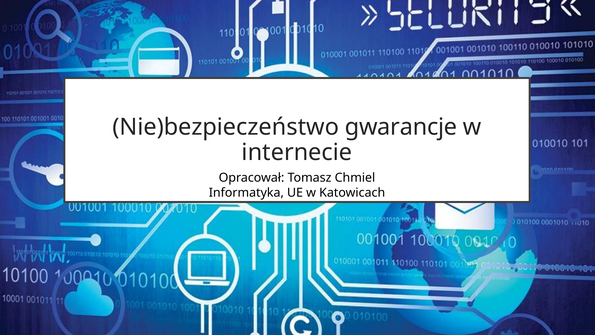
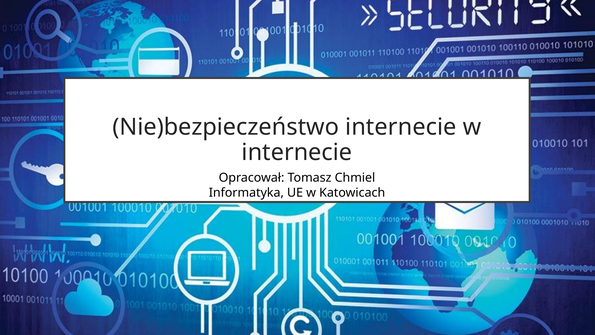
Nie)bezpieczeństwo gwarancje: gwarancje -> internecie
